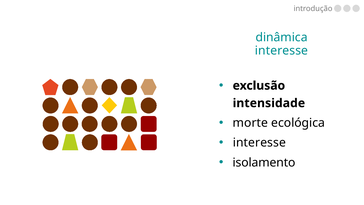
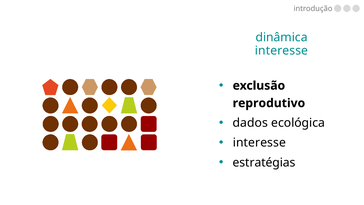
intensidade: intensidade -> reprodutivo
morte: morte -> dados
isolamento: isolamento -> estratégias
